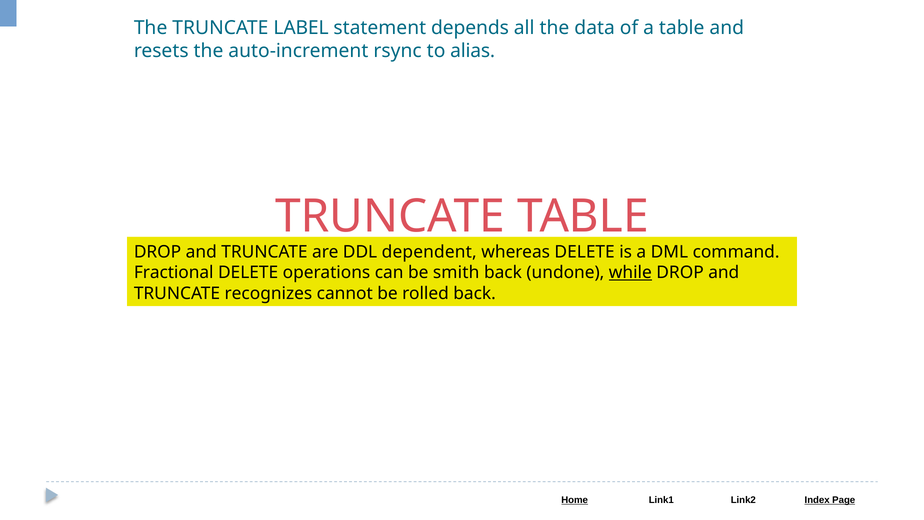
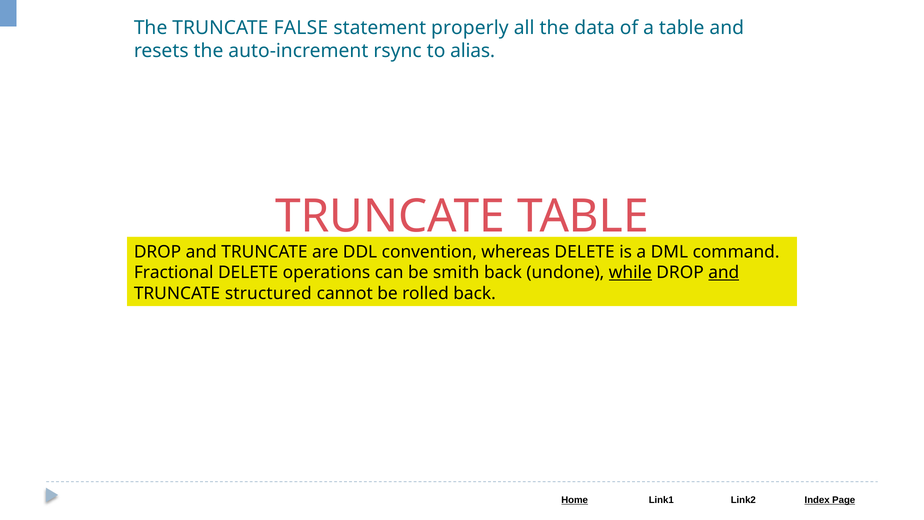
LABEL: LABEL -> FALSE
depends: depends -> properly
dependent: dependent -> convention
and at (724, 273) underline: none -> present
recognizes: recognizes -> structured
